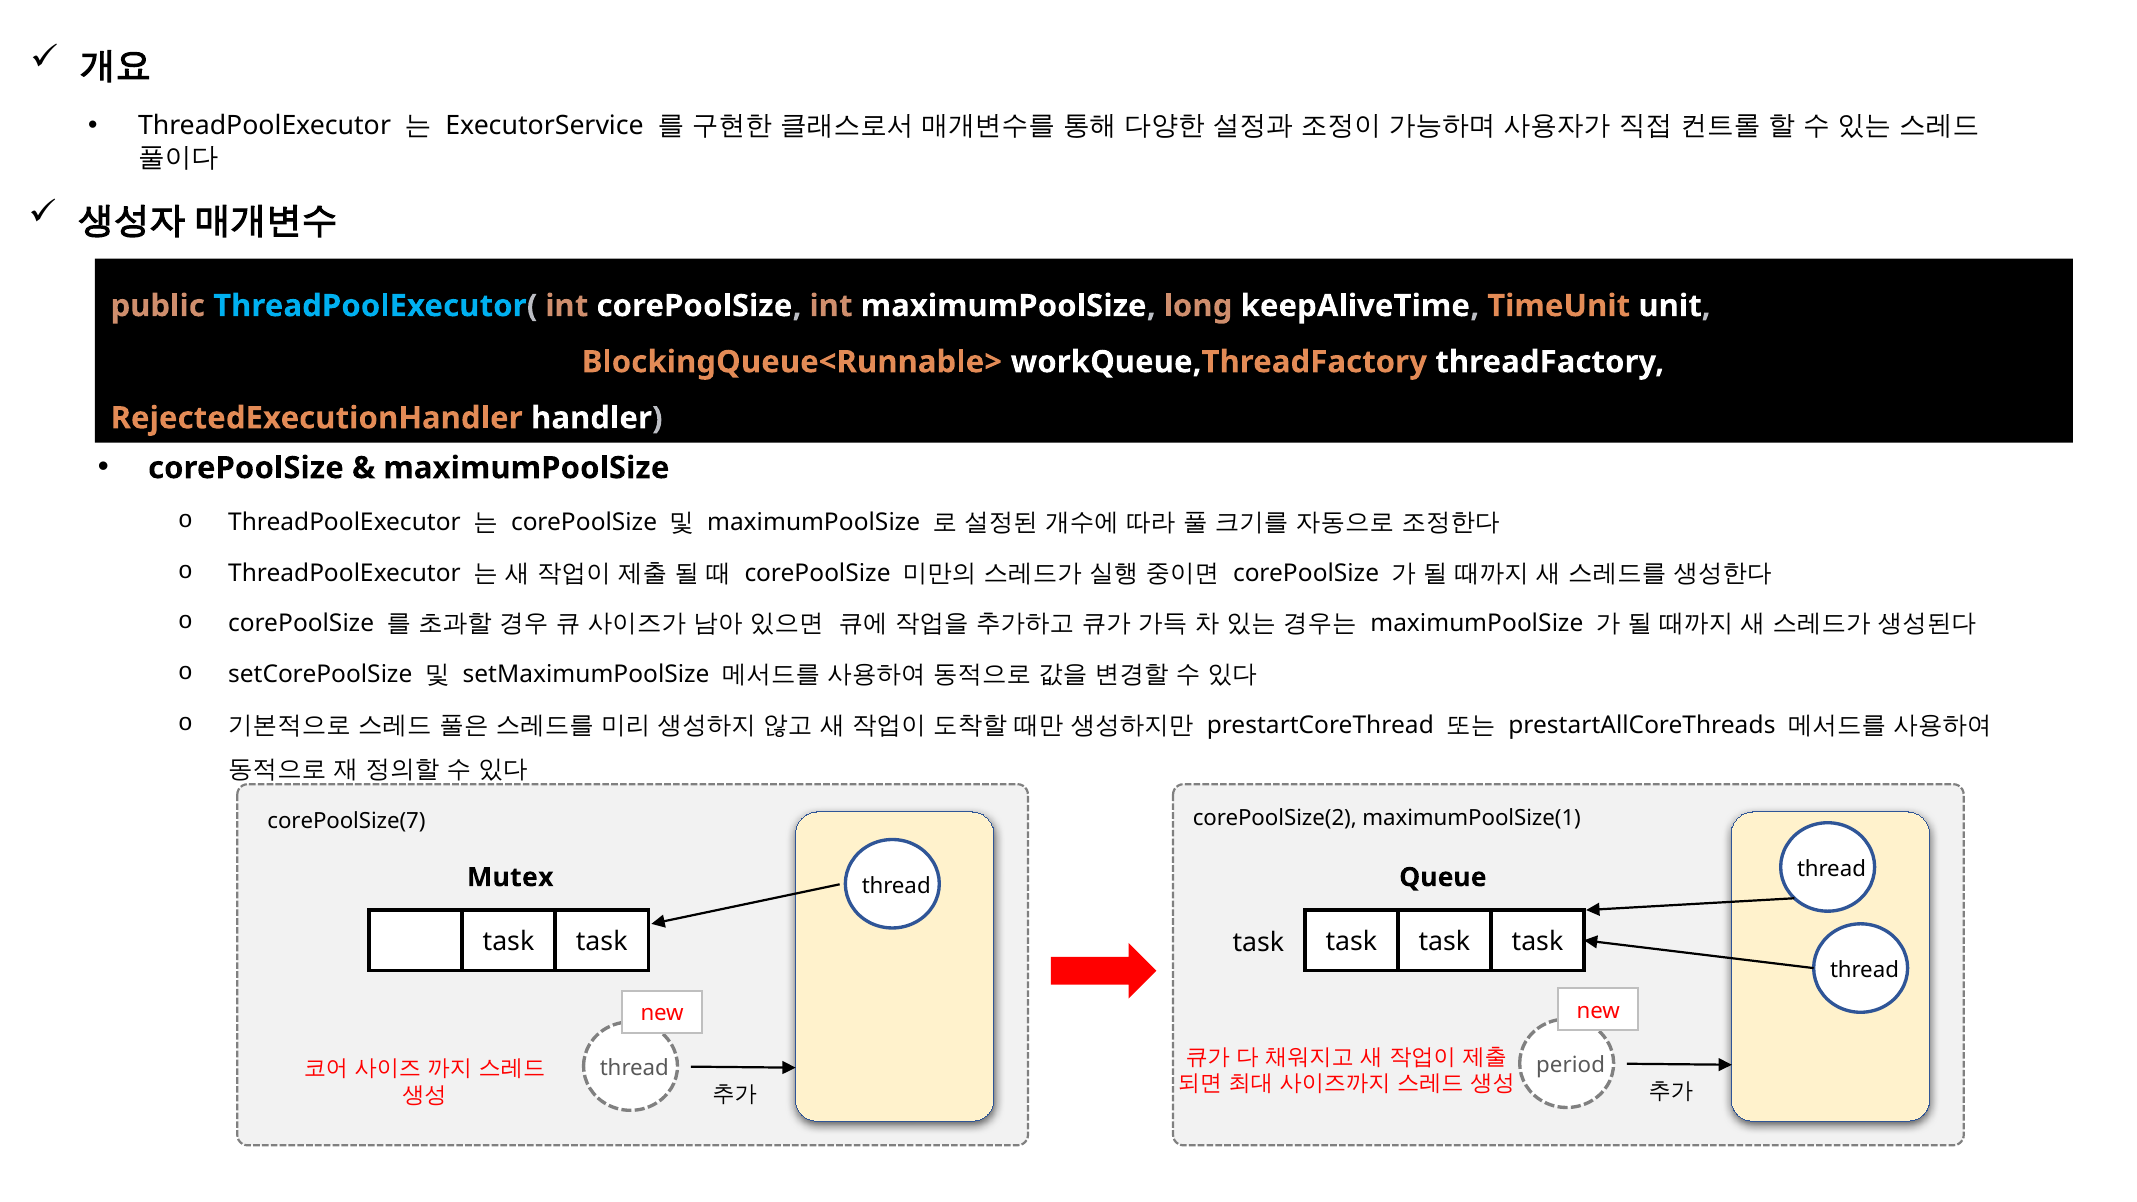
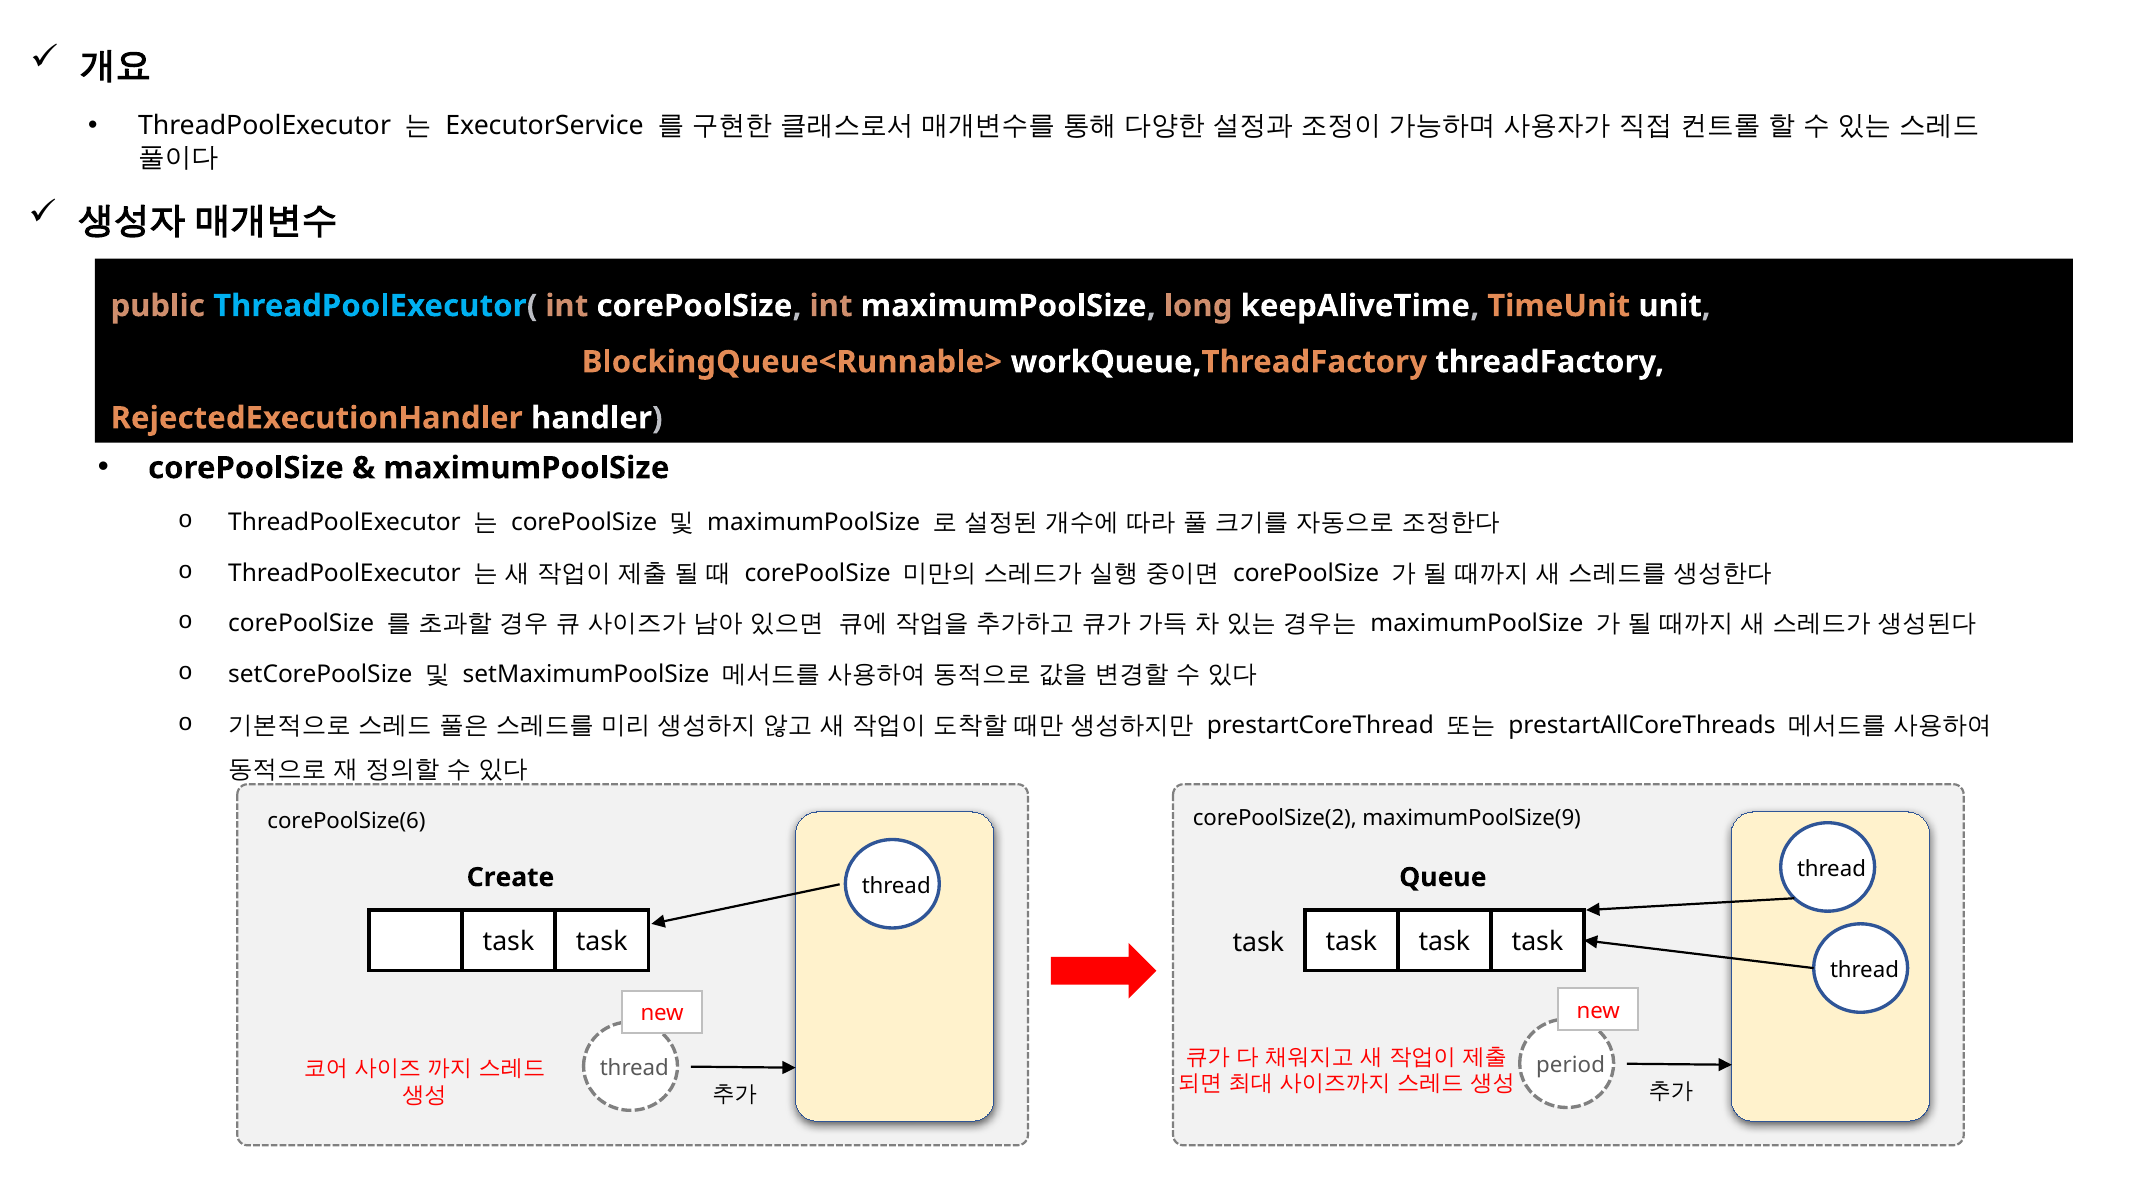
maximumPoolSize(1: maximumPoolSize(1 -> maximumPoolSize(9
corePoolSize(7: corePoolSize(7 -> corePoolSize(6
Mutex: Mutex -> Create
